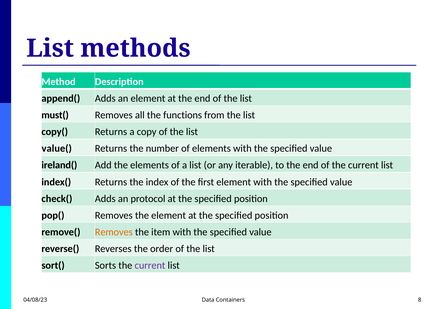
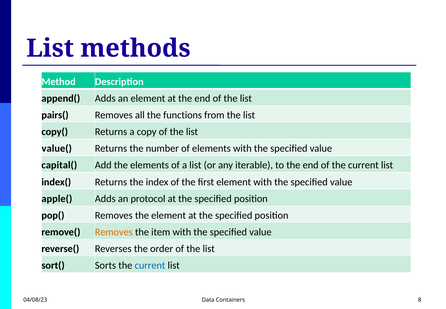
must(: must( -> pairs(
ireland(: ireland( -> capital(
check(: check( -> apple(
current at (150, 265) colour: purple -> blue
